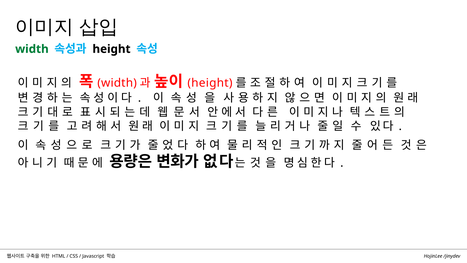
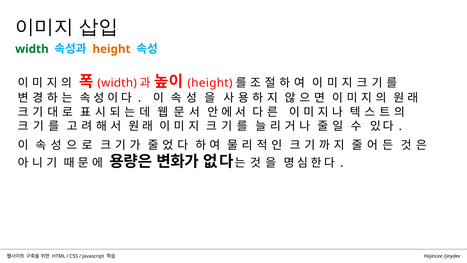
height at (112, 49) colour: black -> orange
